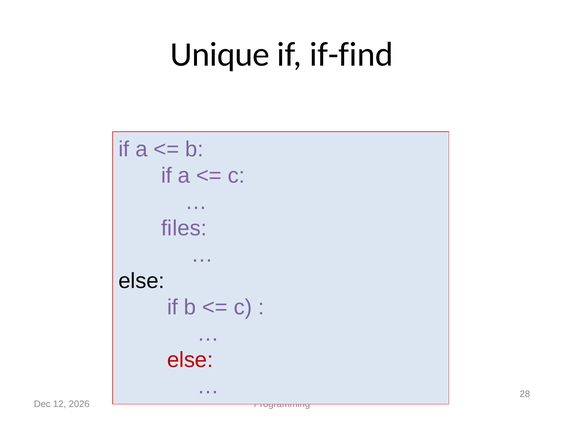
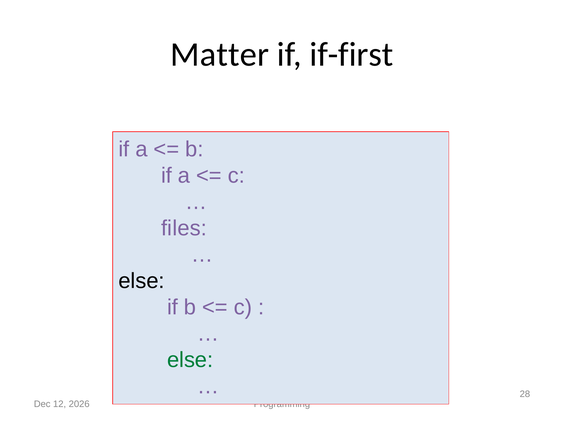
Unique: Unique -> Matter
if-find: if-find -> if-first
else at (190, 360) colour: red -> green
